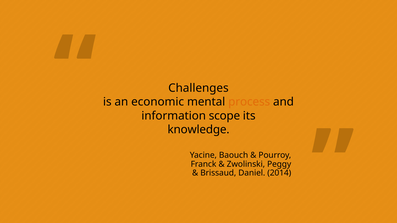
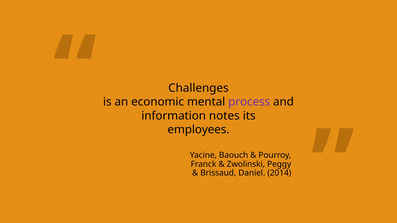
process colour: orange -> purple
scope: scope -> notes
knowledge: knowledge -> employees
